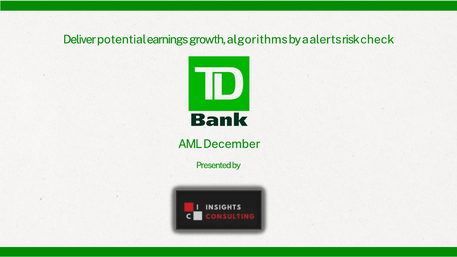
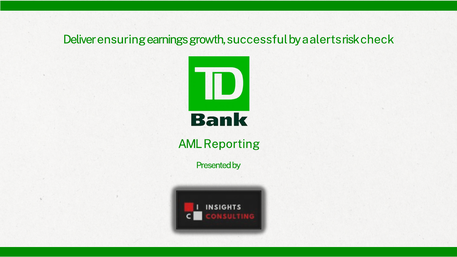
potential: potential -> ensuring
algorithms: algorithms -> successful
December: December -> Reporting
